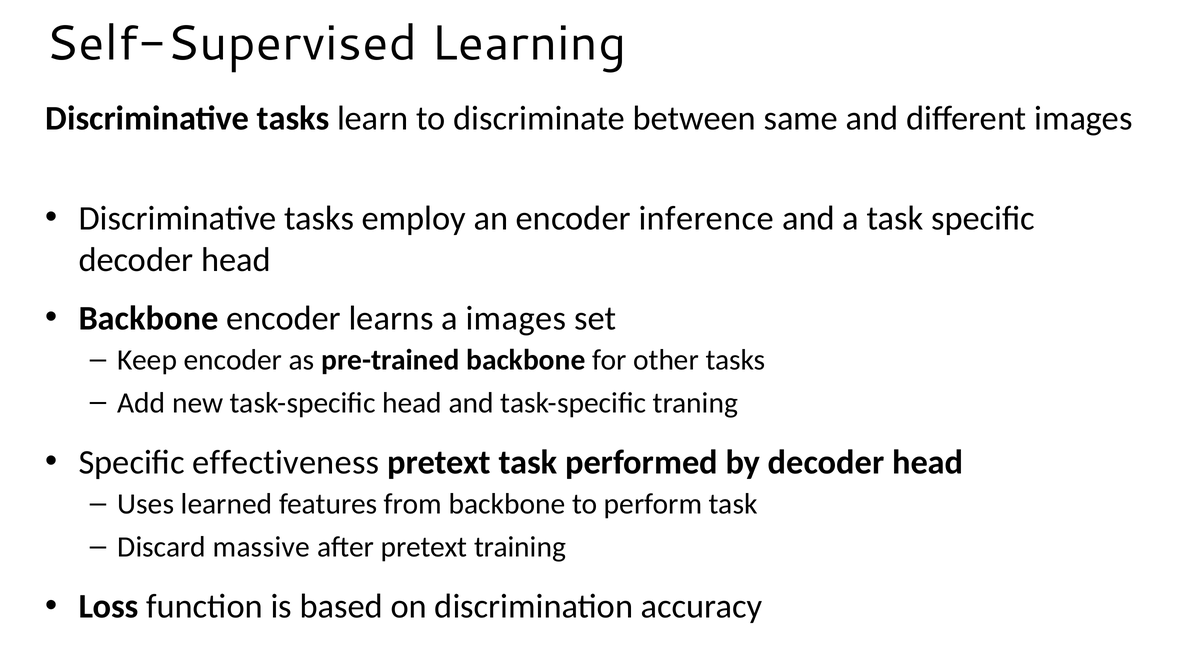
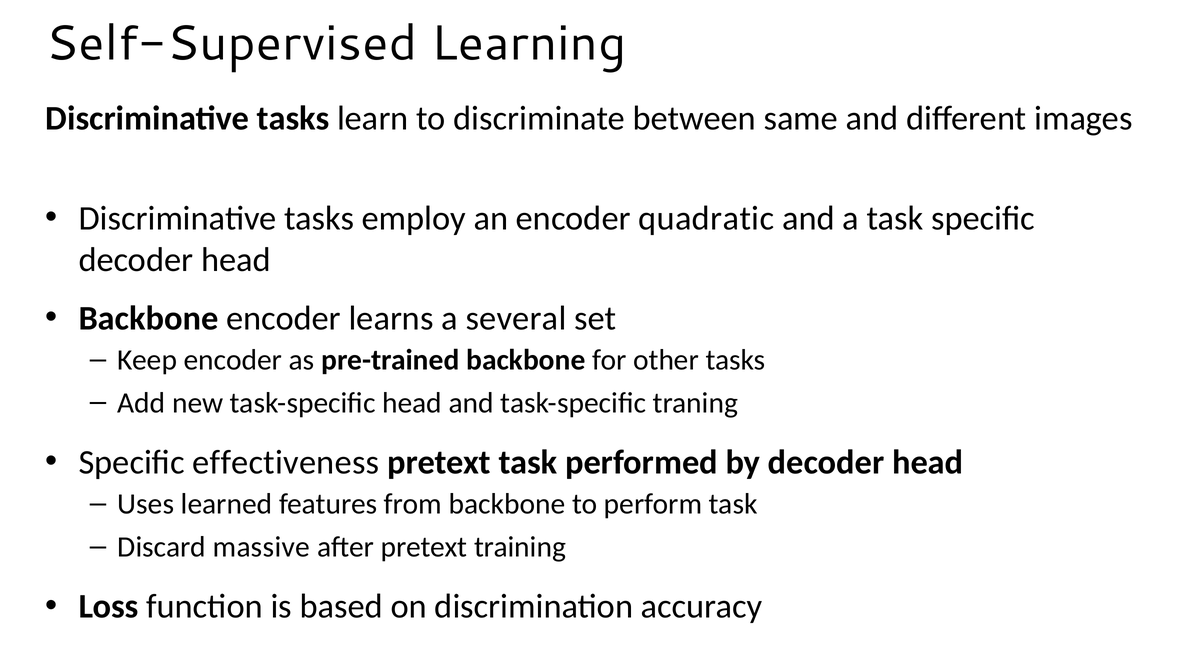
inference: inference -> quadratic
a images: images -> several
